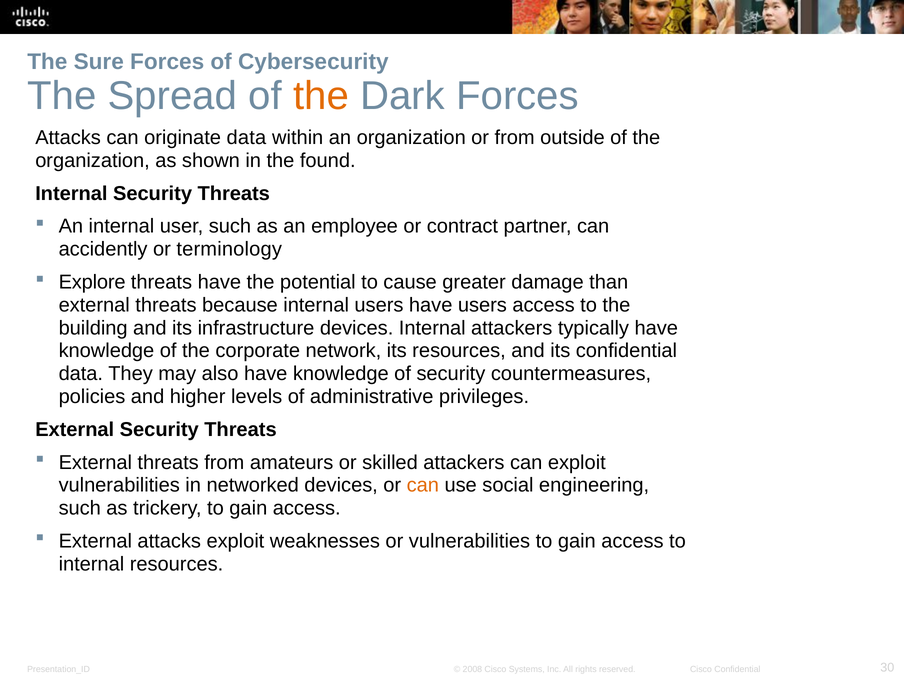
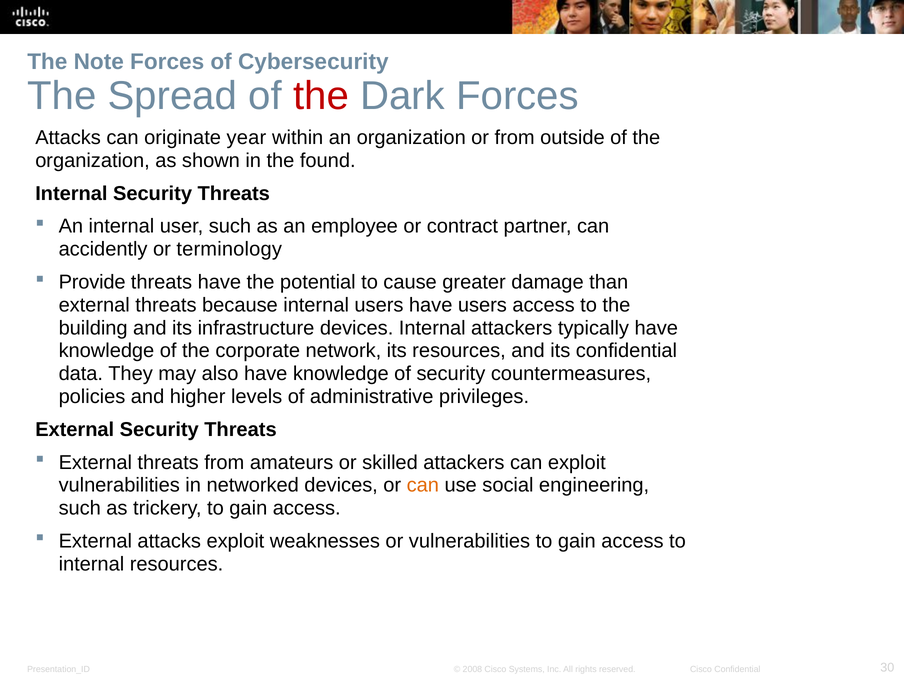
Sure: Sure -> Note
the at (321, 96) colour: orange -> red
originate data: data -> year
Explore: Explore -> Provide
